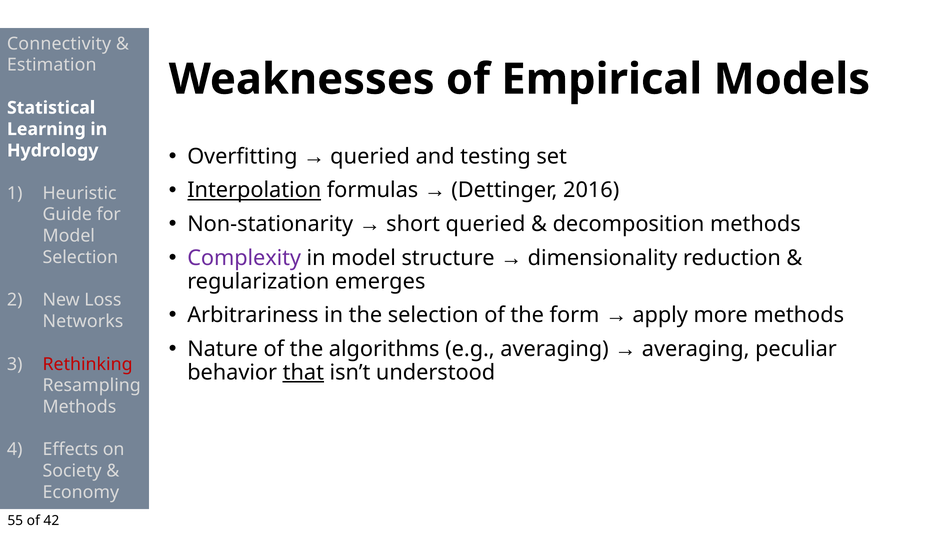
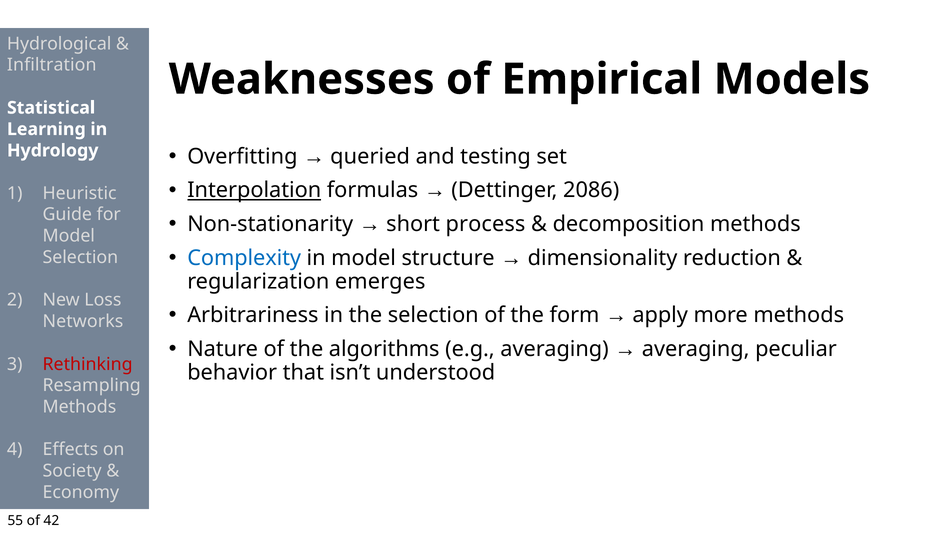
Connectivity: Connectivity -> Hydrological
Estimation: Estimation -> Infiltration
2016: 2016 -> 2086
short queried: queried -> process
Complexity colour: purple -> blue
that underline: present -> none
